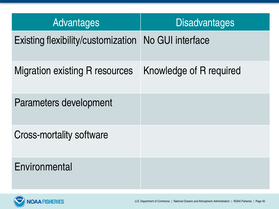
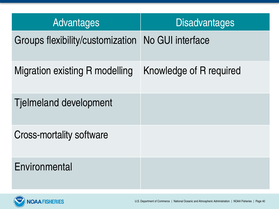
Existing at (29, 40): Existing -> Groups
resources: resources -> modelling
Parameters: Parameters -> Tjelmeland
